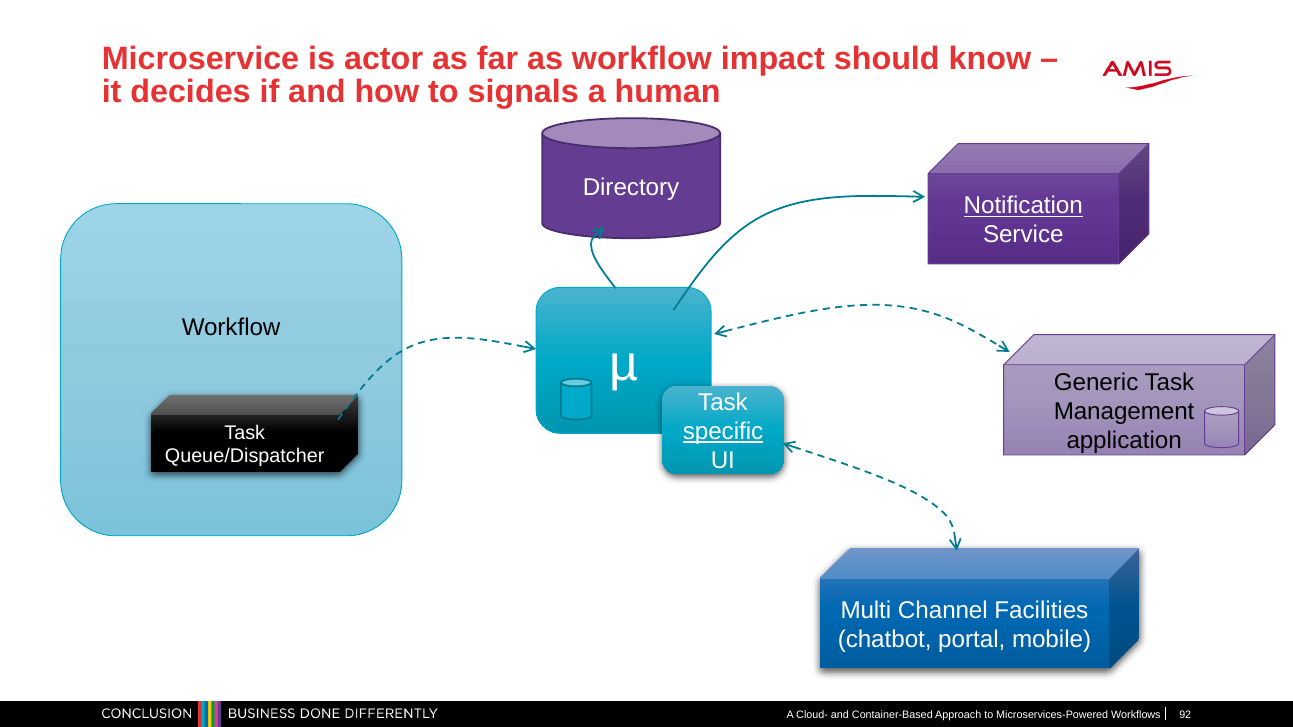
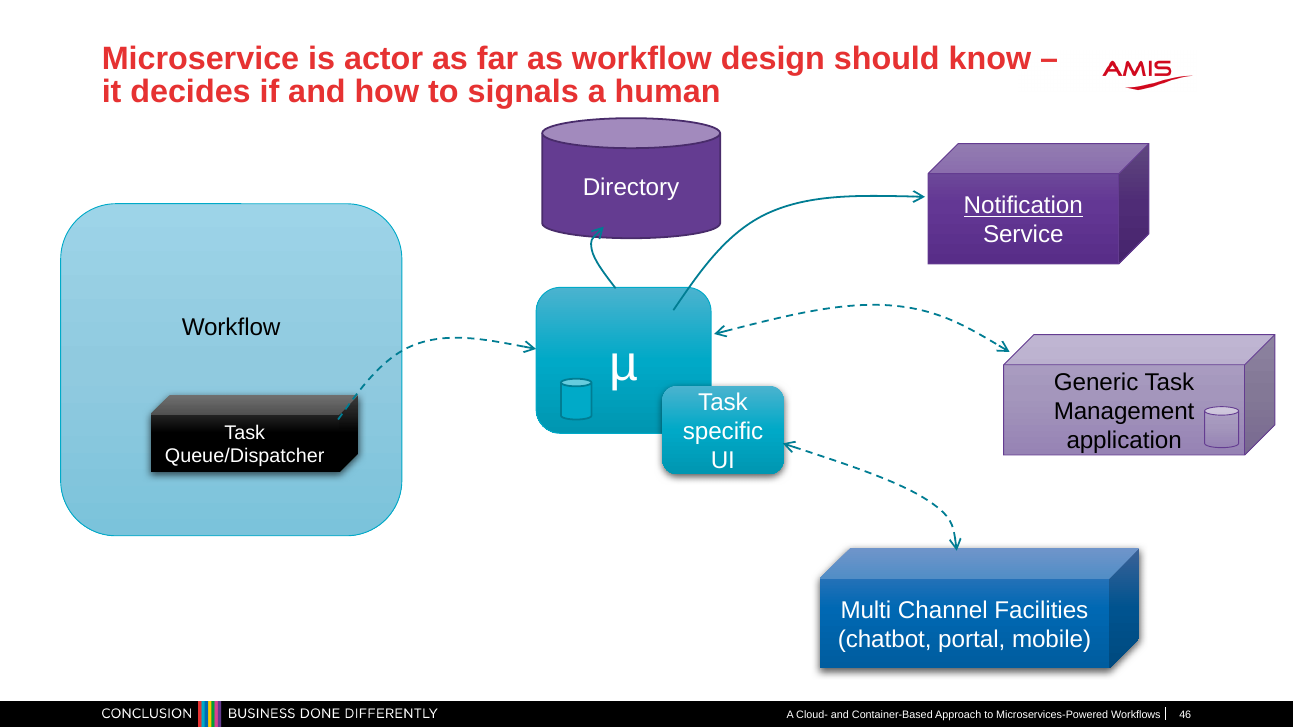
impact: impact -> design
specific underline: present -> none
92: 92 -> 46
